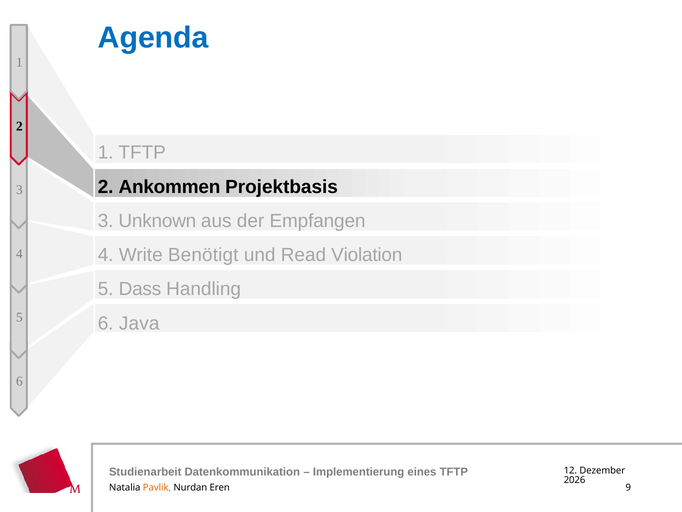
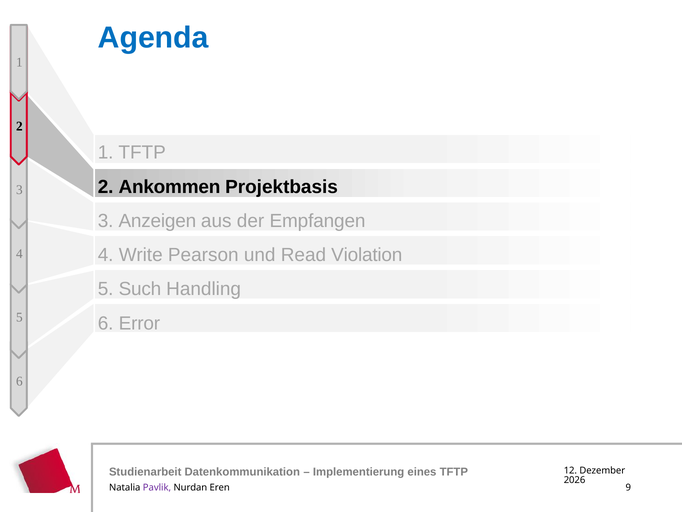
Unknown: Unknown -> Anzeigen
Benötigt: Benötigt -> Pearson
Dass: Dass -> Such
Java: Java -> Error
Pavlik colour: orange -> purple
